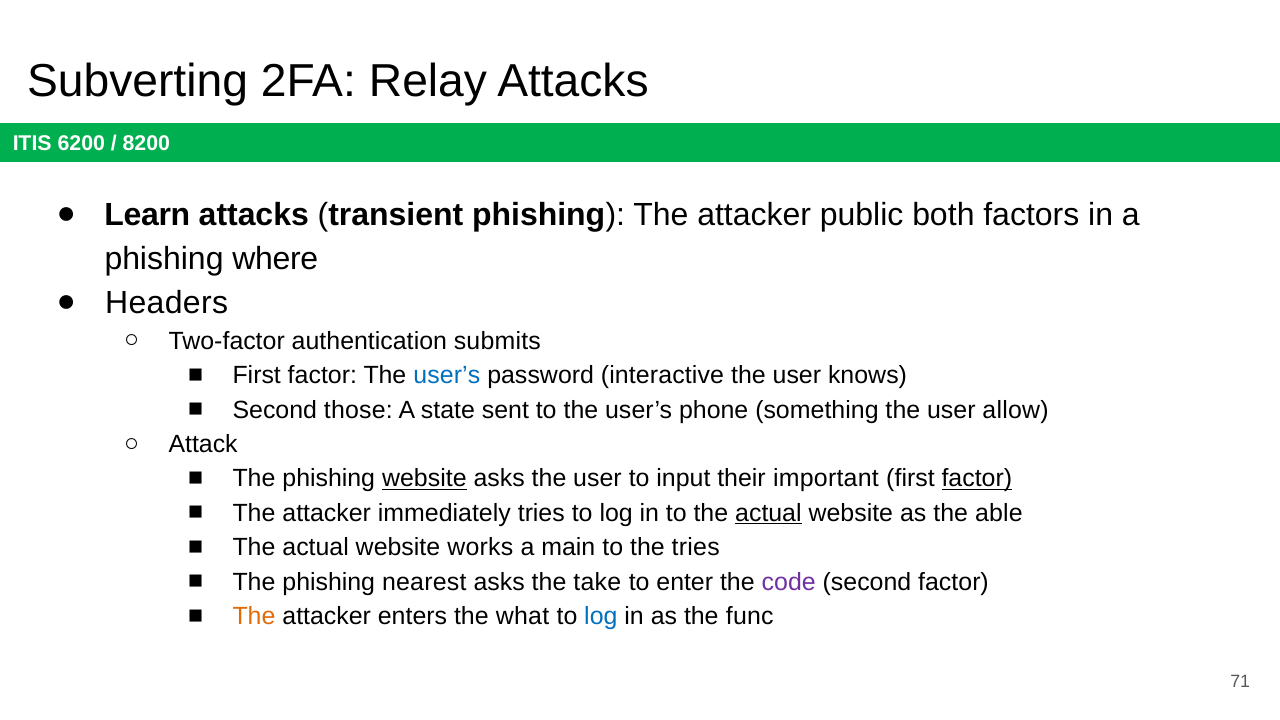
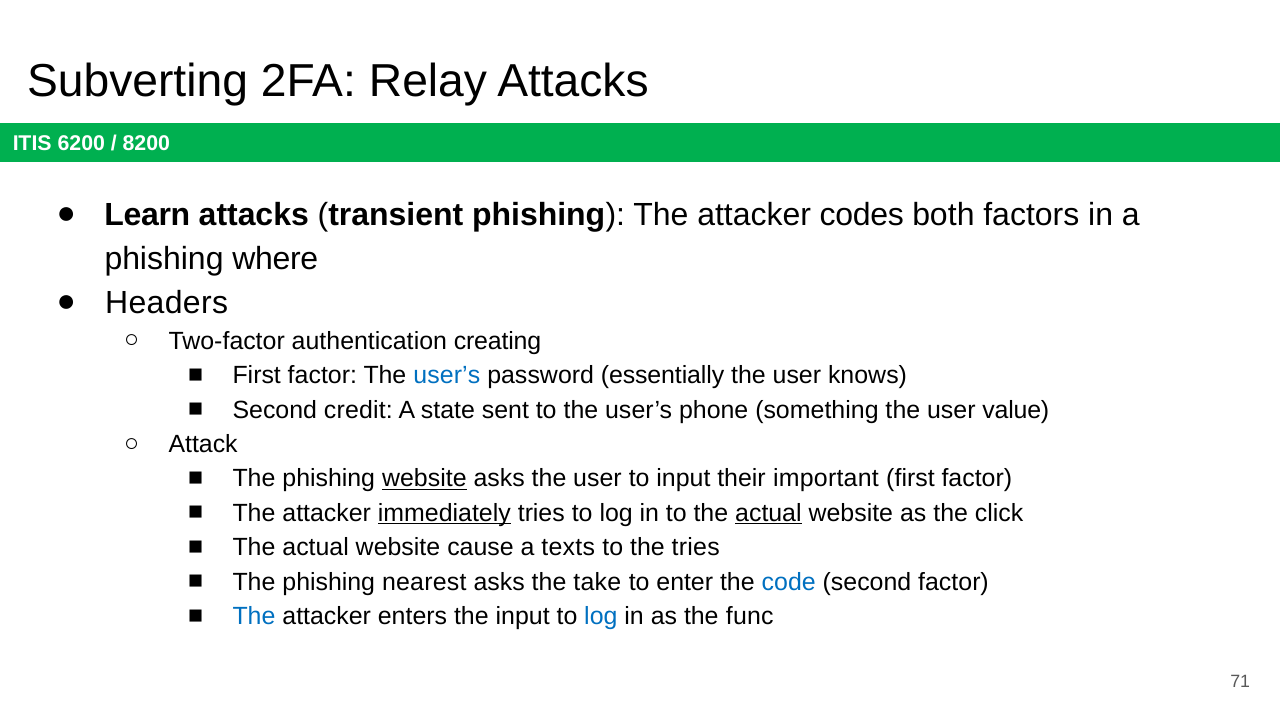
public: public -> codes
submits: submits -> creating
interactive: interactive -> essentially
those: those -> credit
allow: allow -> value
factor at (977, 479) underline: present -> none
immediately underline: none -> present
able: able -> click
works: works -> cause
main: main -> texts
code colour: purple -> blue
The at (254, 616) colour: orange -> blue
the what: what -> input
